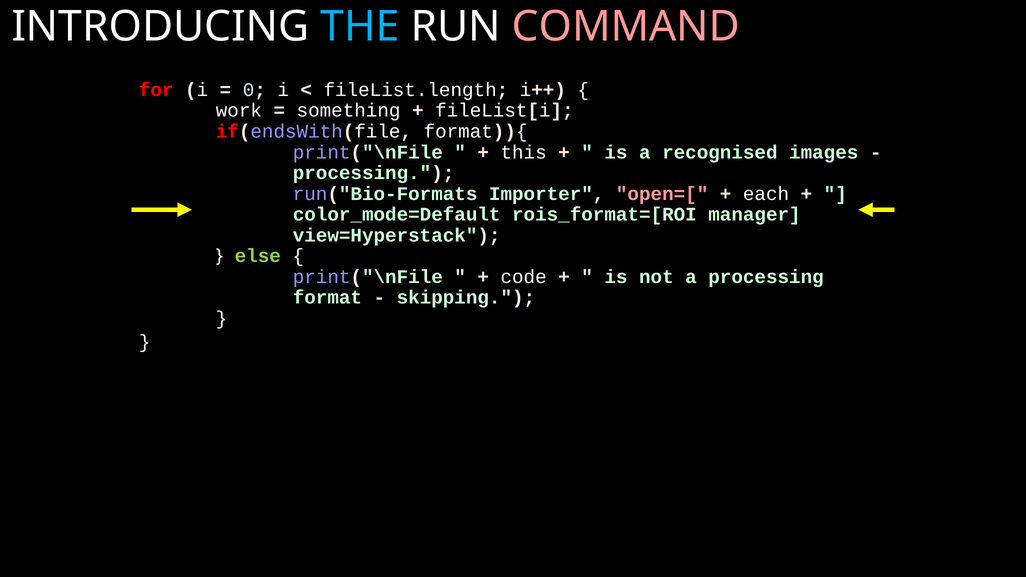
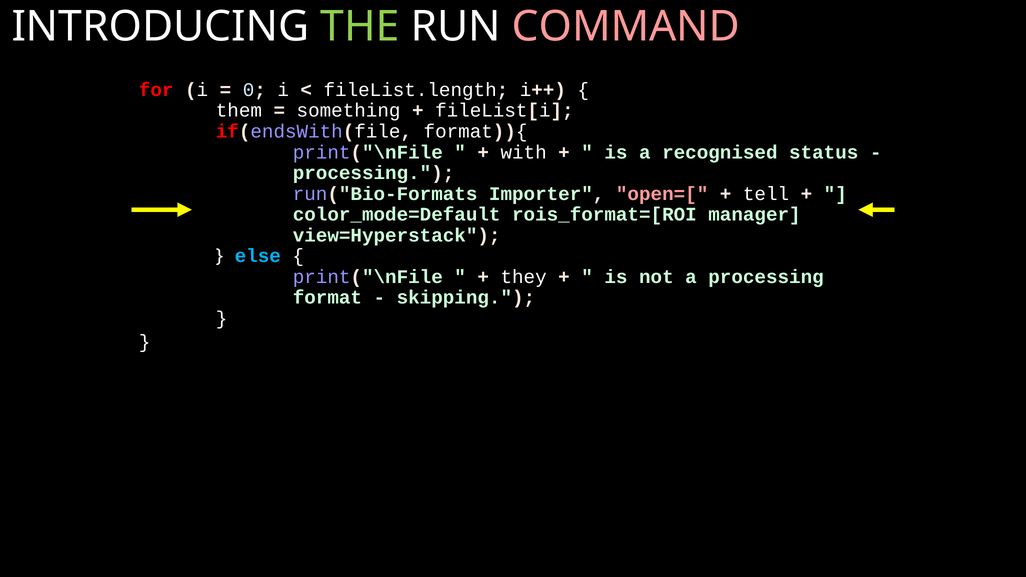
THE colour: light blue -> light green
work: work -> them
this: this -> with
images: images -> status
each: each -> tell
else colour: light green -> light blue
code: code -> they
